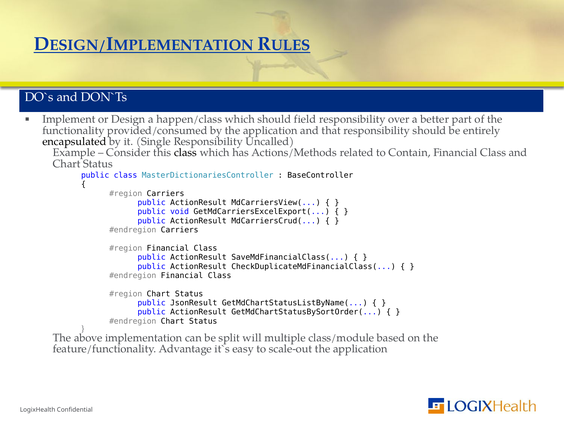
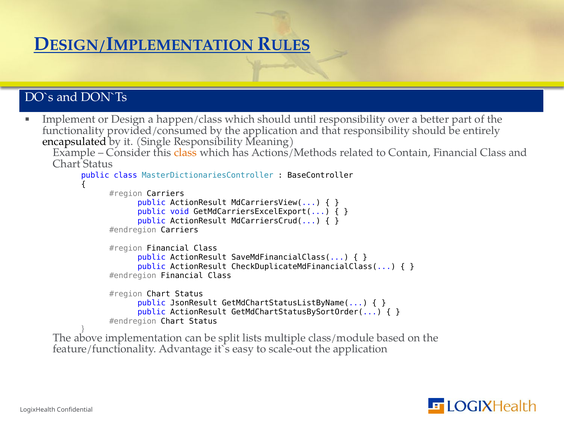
field: field -> until
Uncalled: Uncalled -> Meaning
class at (185, 153) colour: black -> orange
will: will -> lists
